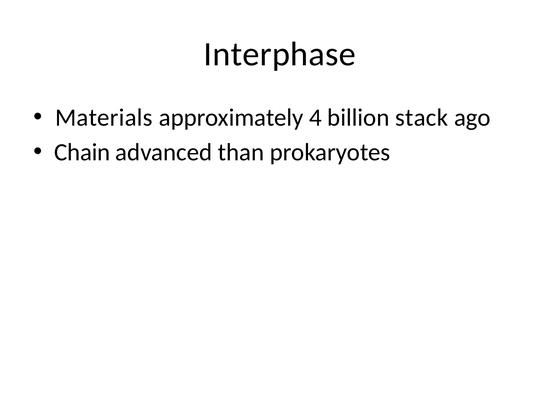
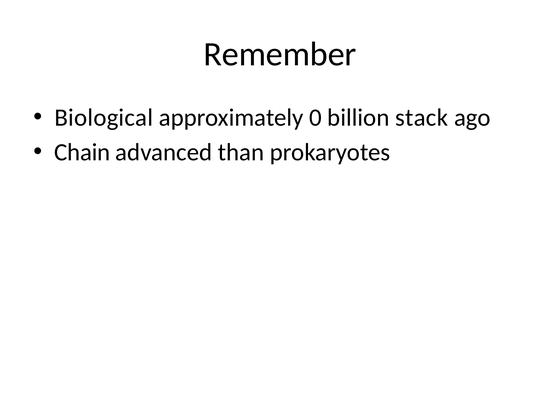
Interphase: Interphase -> Remember
Materials: Materials -> Biological
4: 4 -> 0
